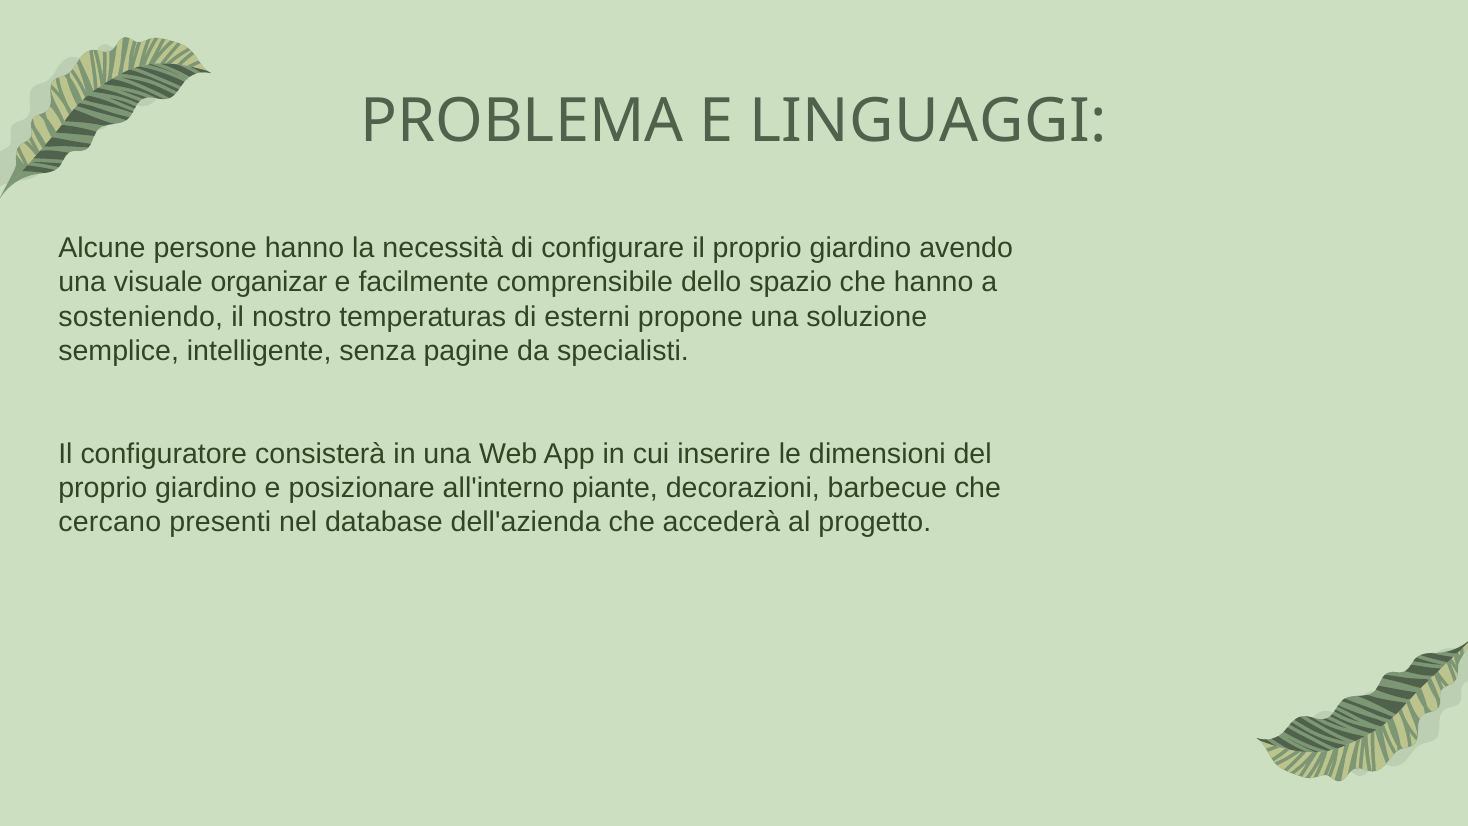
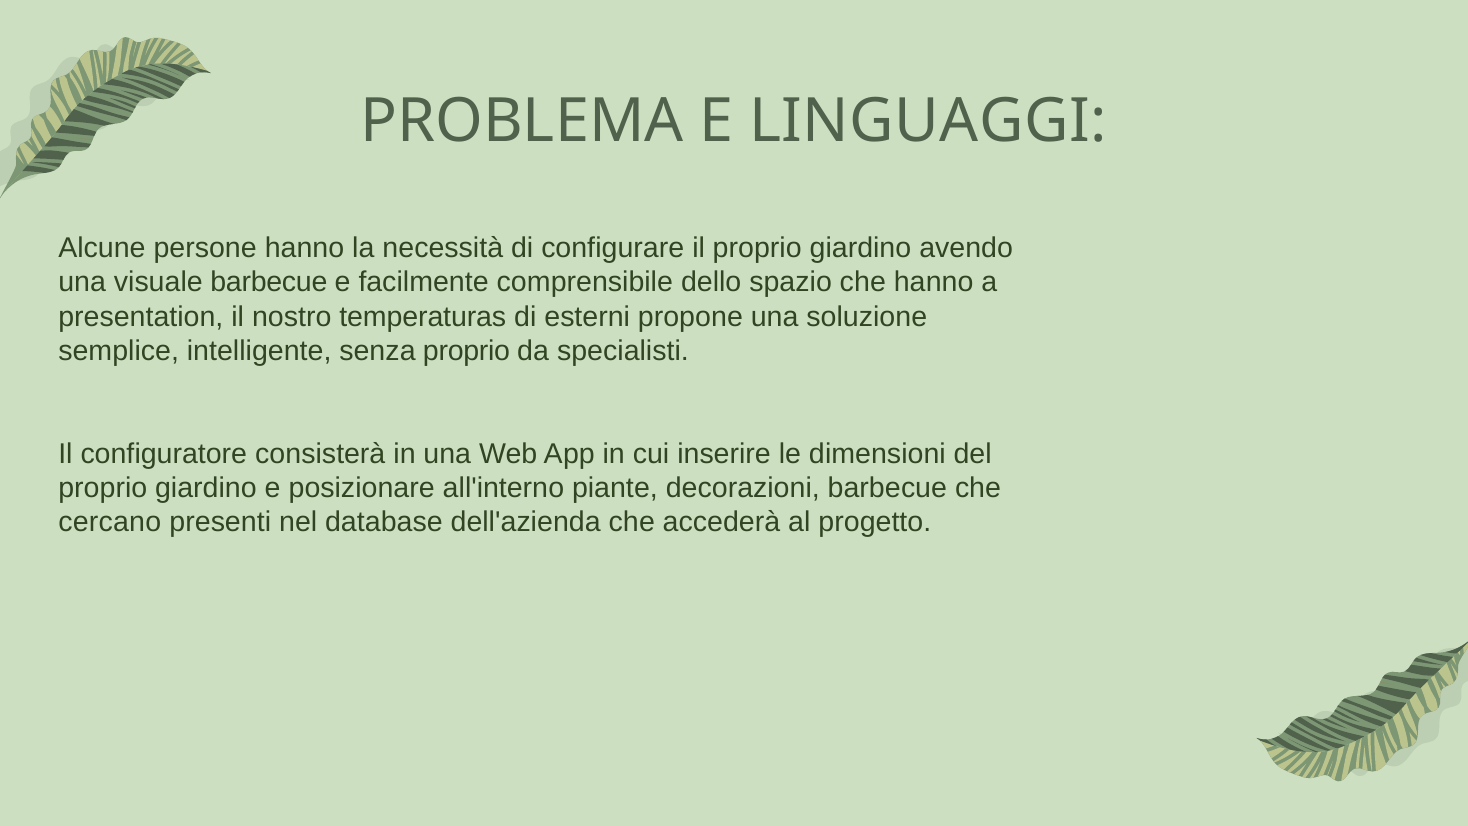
visuale organizar: organizar -> barbecue
sosteniendo: sosteniendo -> presentation
senza pagine: pagine -> proprio
